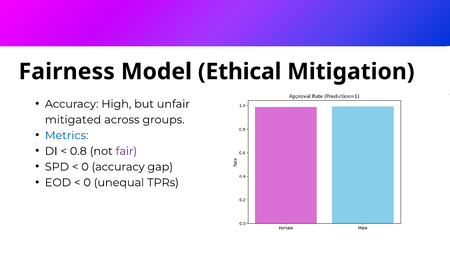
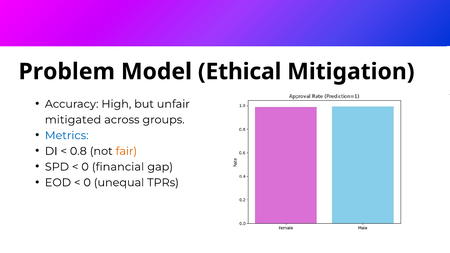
Fairness: Fairness -> Problem
fair colour: purple -> orange
0 accuracy: accuracy -> financial
